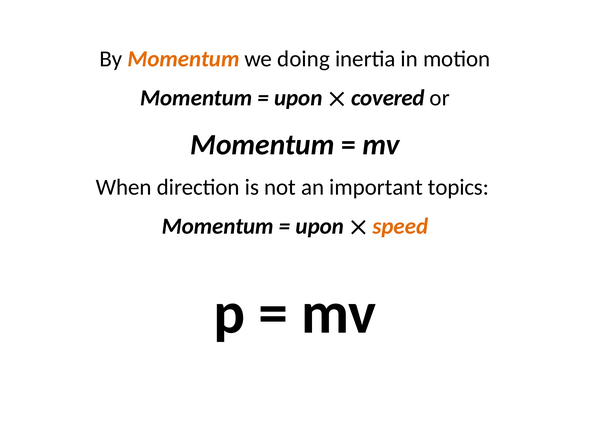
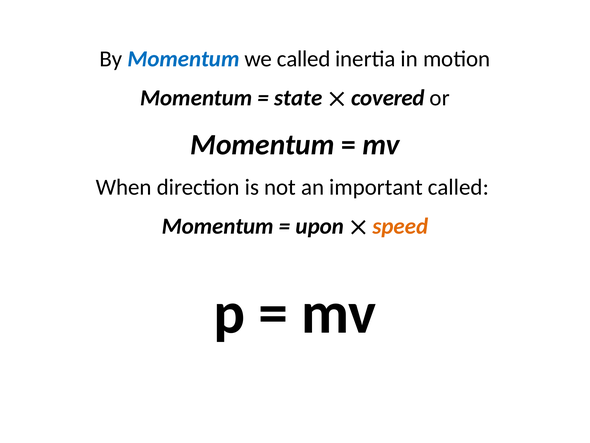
Momentum at (183, 59) colour: orange -> blue
we doing: doing -> called
upon at (298, 98): upon -> state
important topics: topics -> called
